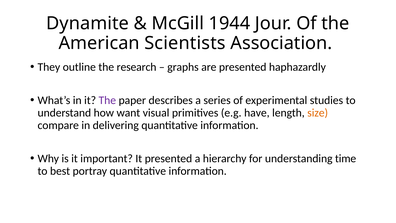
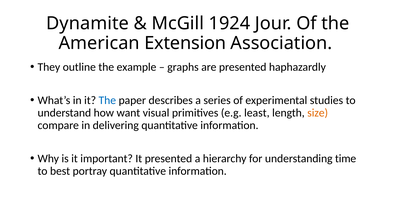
1944: 1944 -> 1924
Scientists: Scientists -> Extension
research: research -> example
The at (107, 100) colour: purple -> blue
have: have -> least
